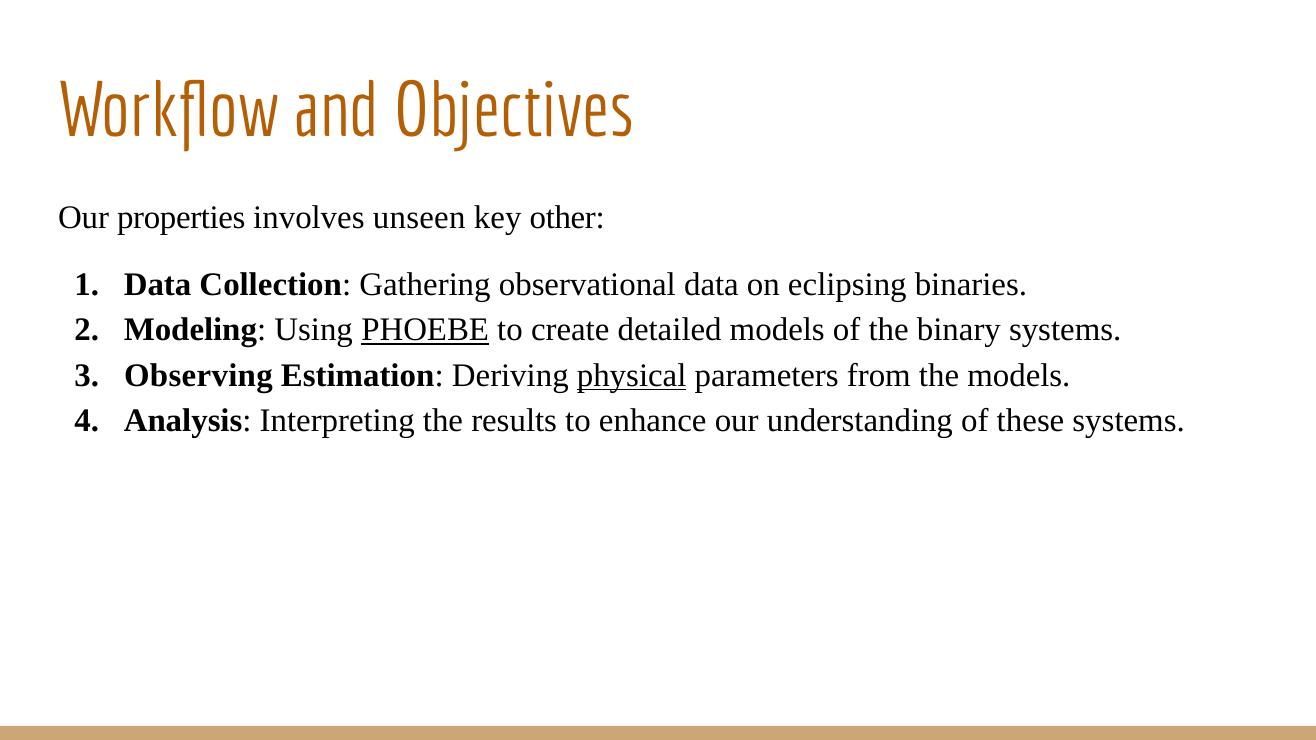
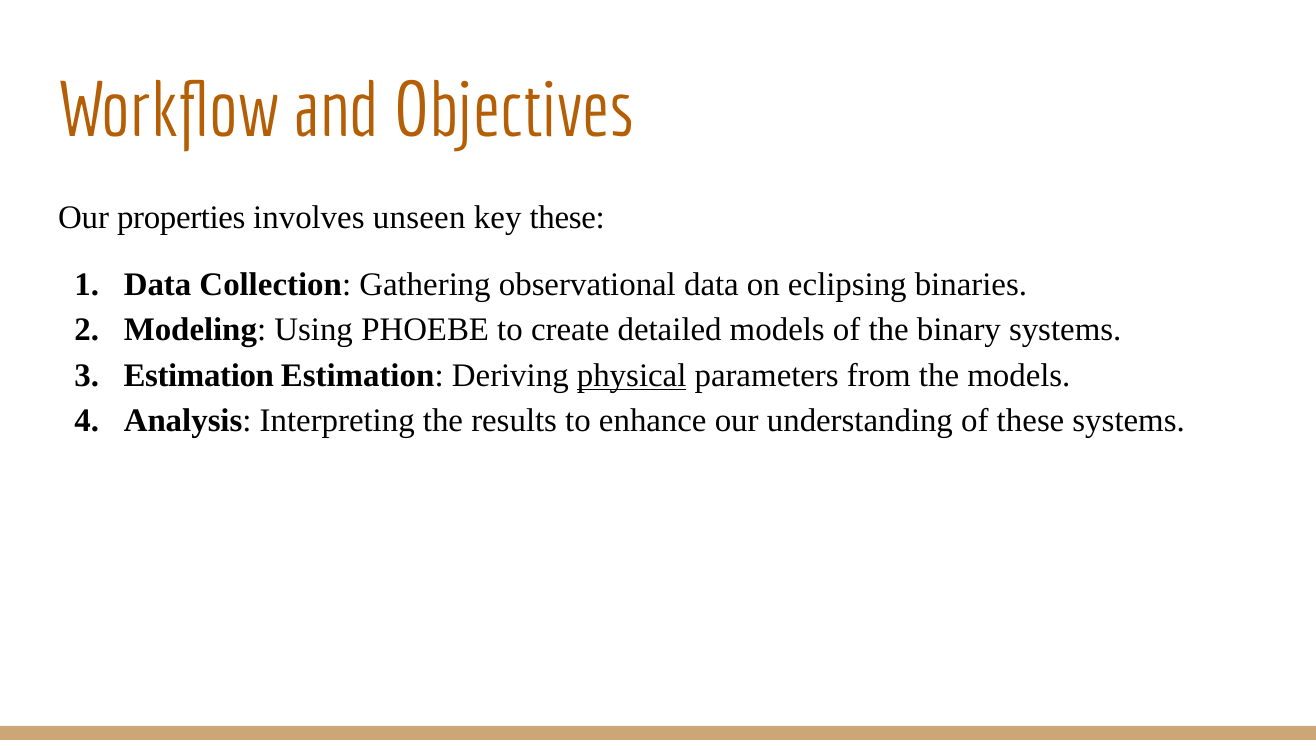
key other: other -> these
PHOEBE underline: present -> none
Observing at (198, 375): Observing -> Estimation
